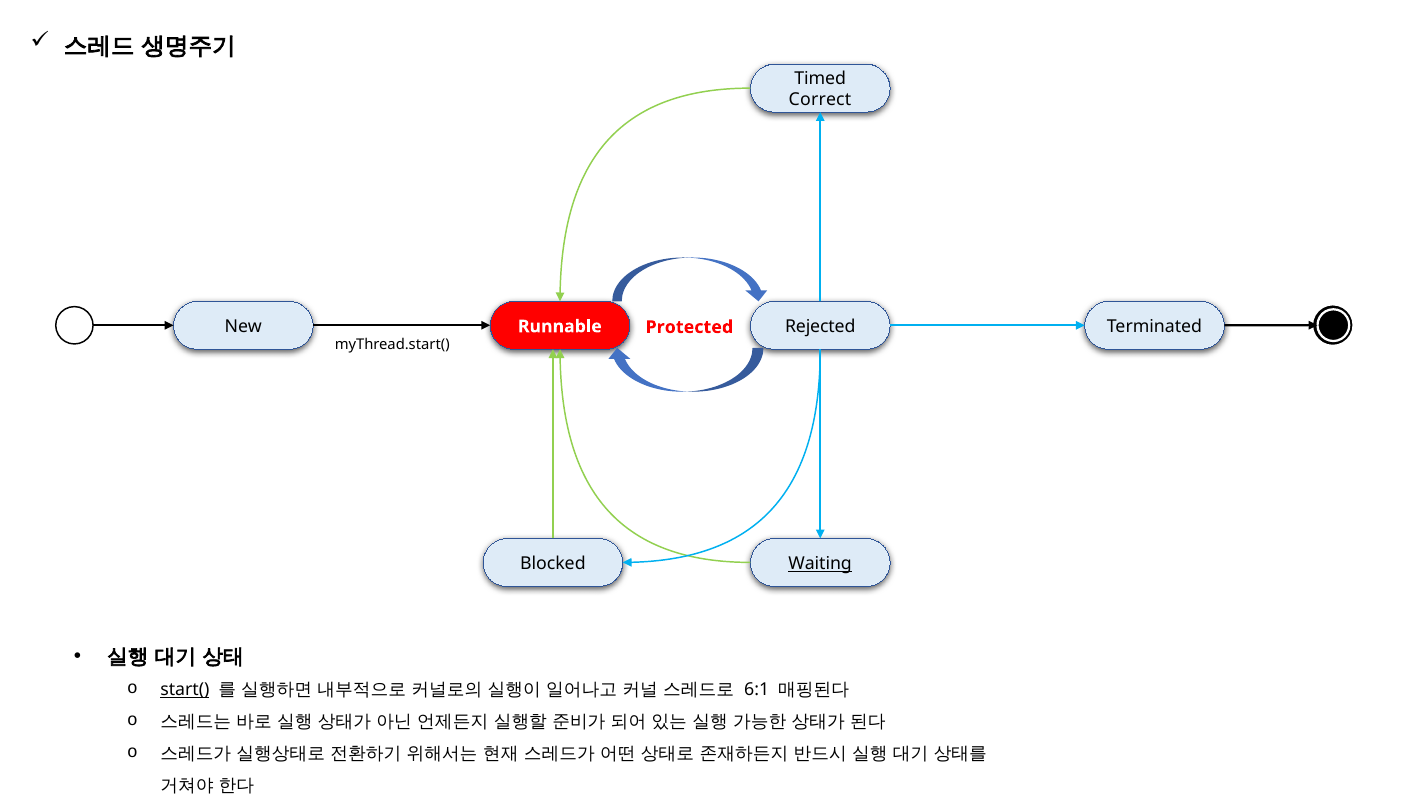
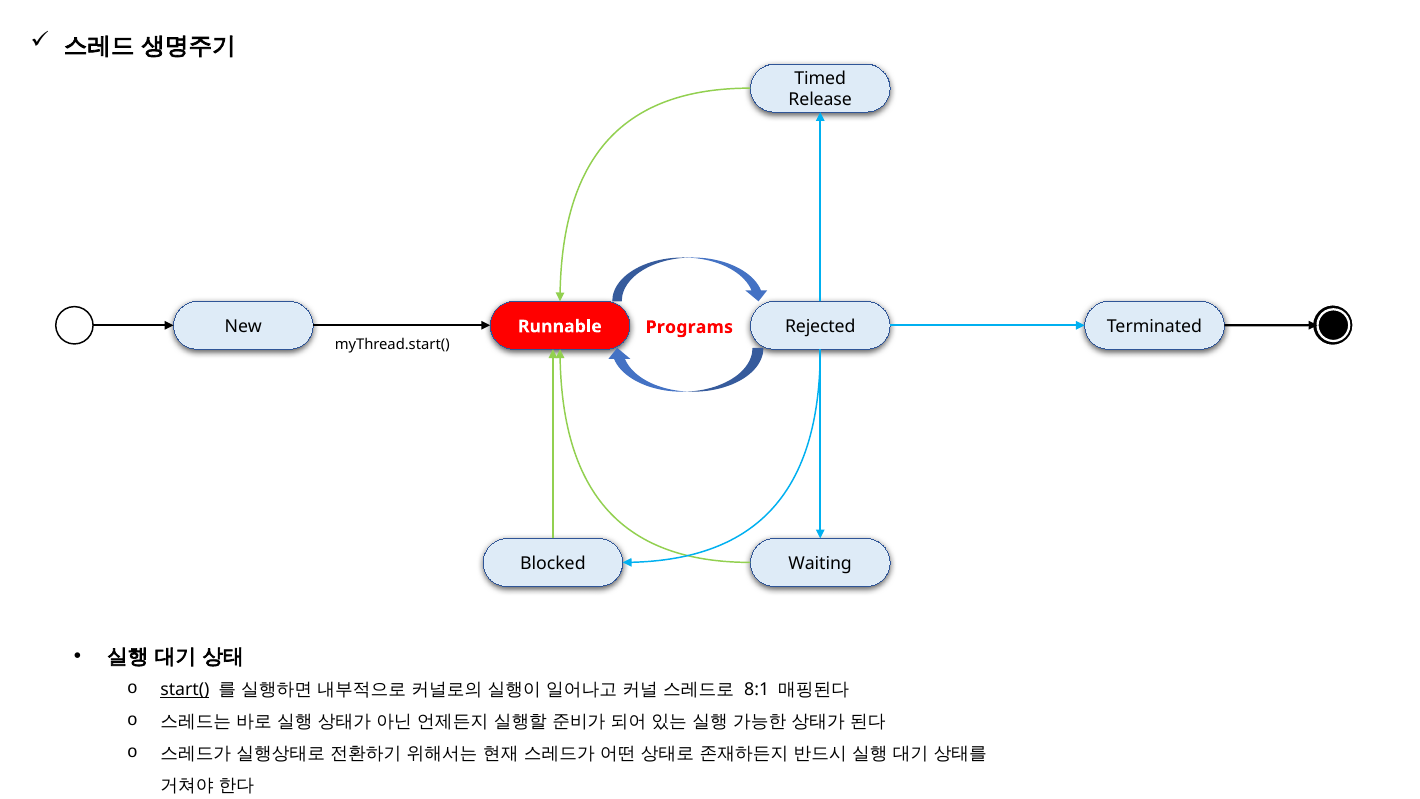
Correct: Correct -> Release
Protected: Protected -> Programs
Waiting underline: present -> none
6:1: 6:1 -> 8:1
